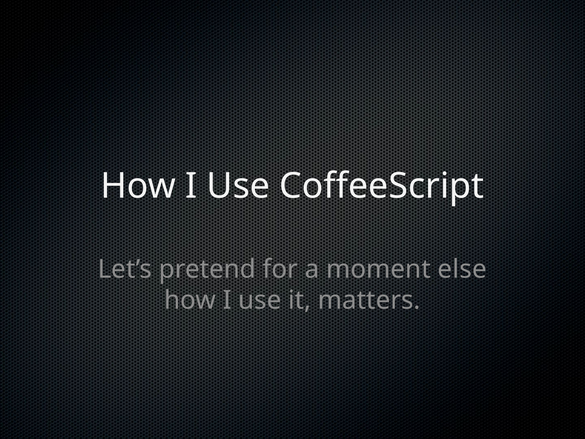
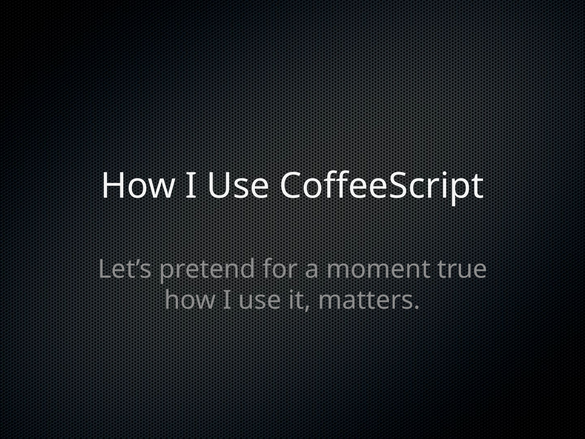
else: else -> true
